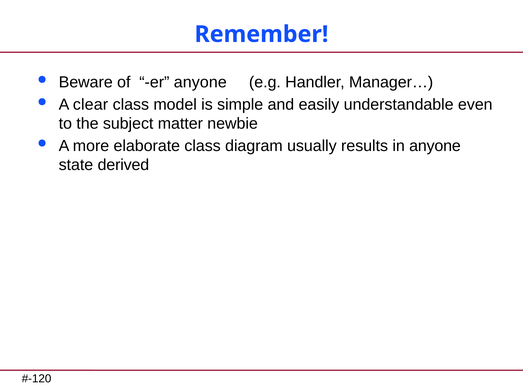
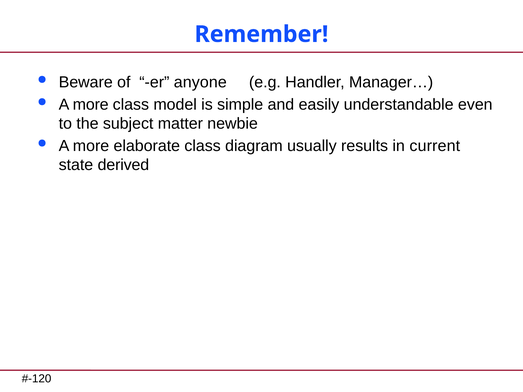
clear at (91, 104): clear -> more
in anyone: anyone -> current
